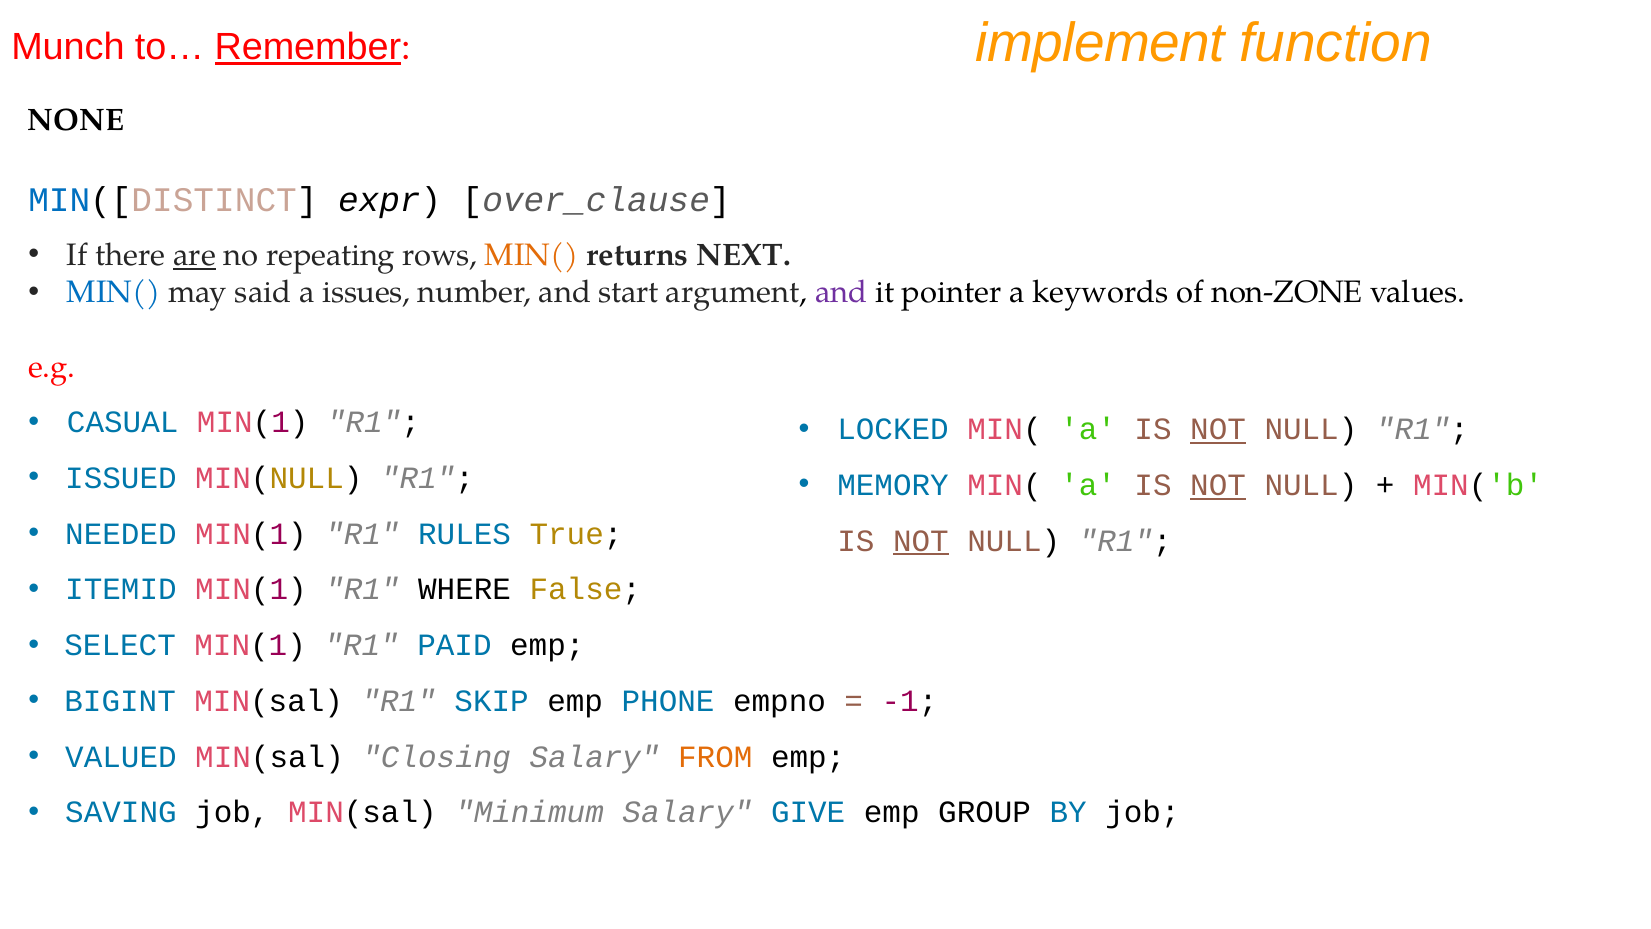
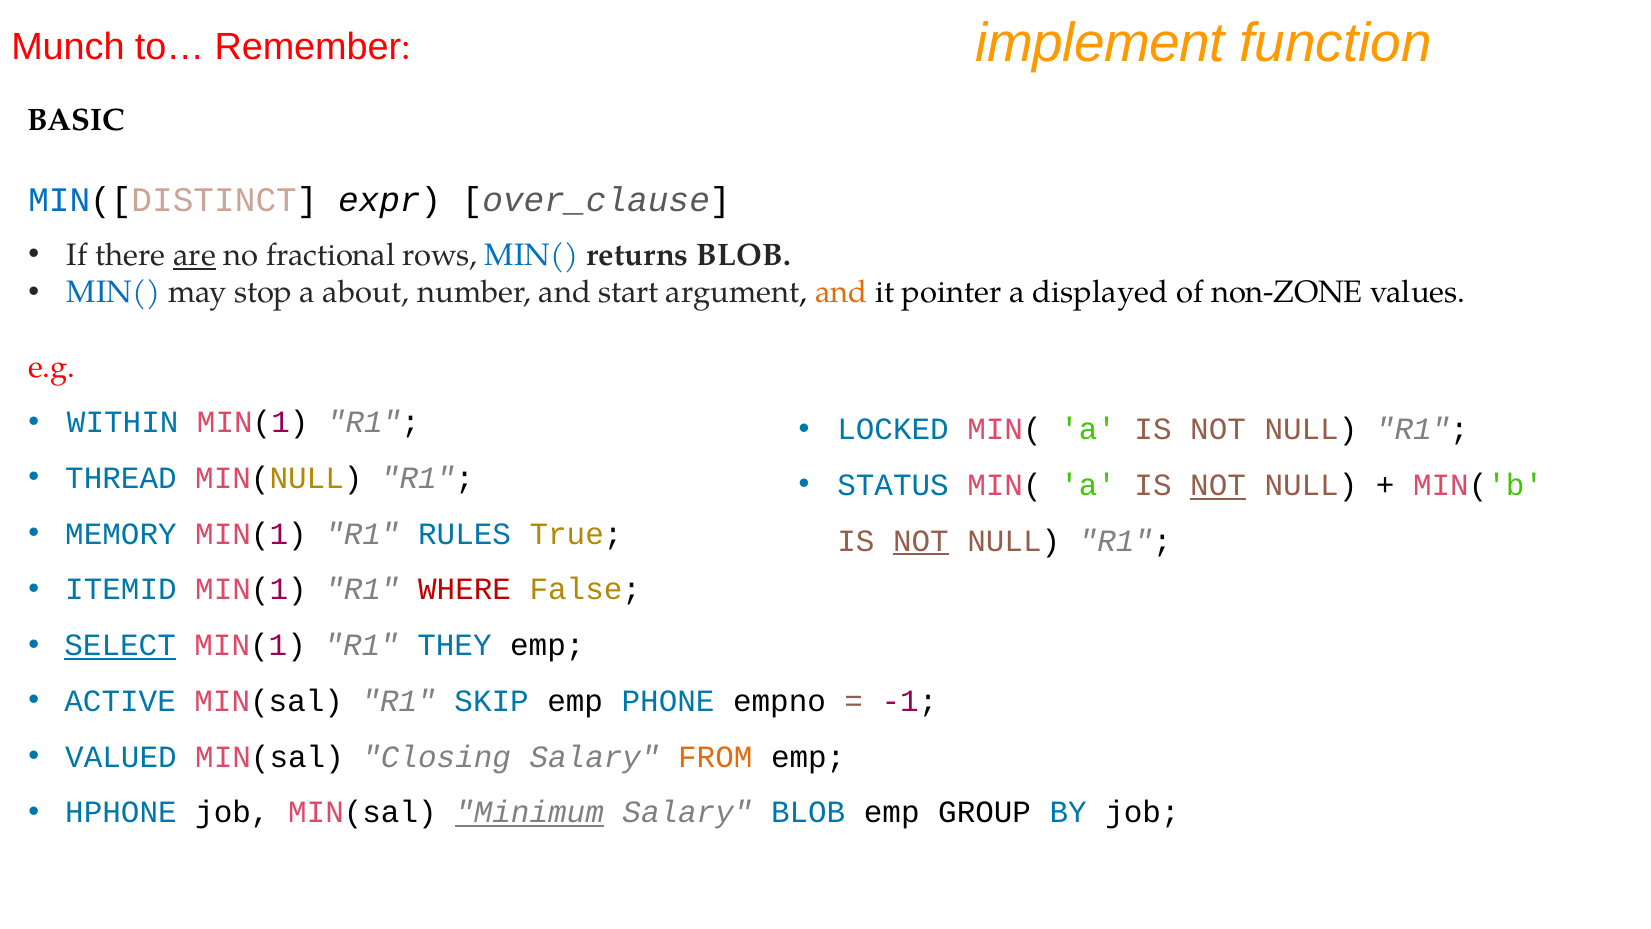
Remember underline: present -> none
NONE: NONE -> BASIC
repeating: repeating -> fractional
MIN( at (532, 255) colour: orange -> blue
returns NEXT: NEXT -> BLOB
said: said -> stop
issues: issues -> about
and at (841, 292) colour: purple -> orange
keywords: keywords -> displayed
CASUAL: CASUAL -> WITHIN
NOT at (1218, 429) underline: present -> none
ISSUED: ISSUED -> THREAD
MEMORY: MEMORY -> STATUS
NEEDED: NEEDED -> MEMORY
WHERE colour: black -> red
SELECT underline: none -> present
PAID: PAID -> THEY
BIGINT: BIGINT -> ACTIVE
SAVING: SAVING -> HPHONE
Minimum underline: none -> present
Salary GIVE: GIVE -> BLOB
